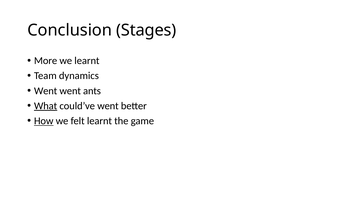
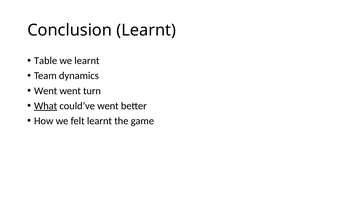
Conclusion Stages: Stages -> Learnt
More: More -> Table
ants: ants -> turn
How underline: present -> none
